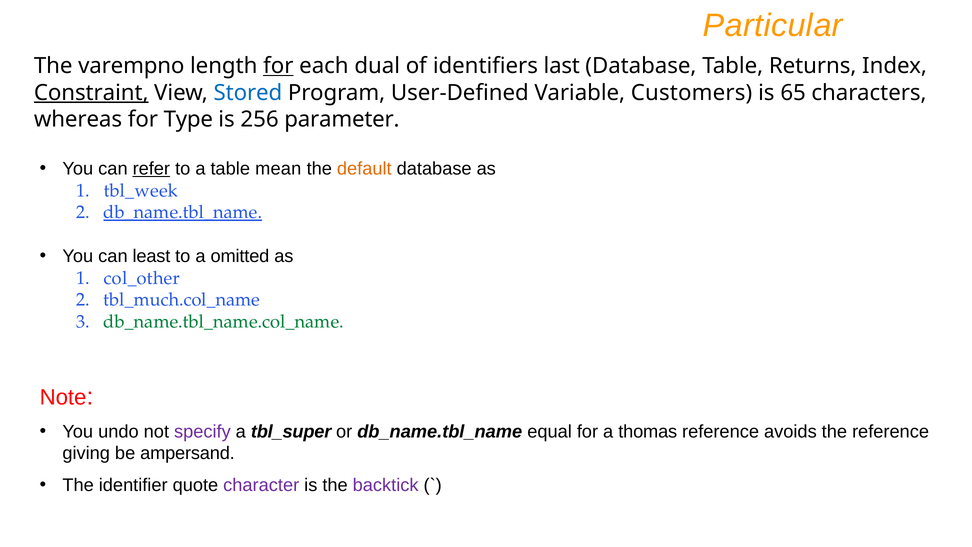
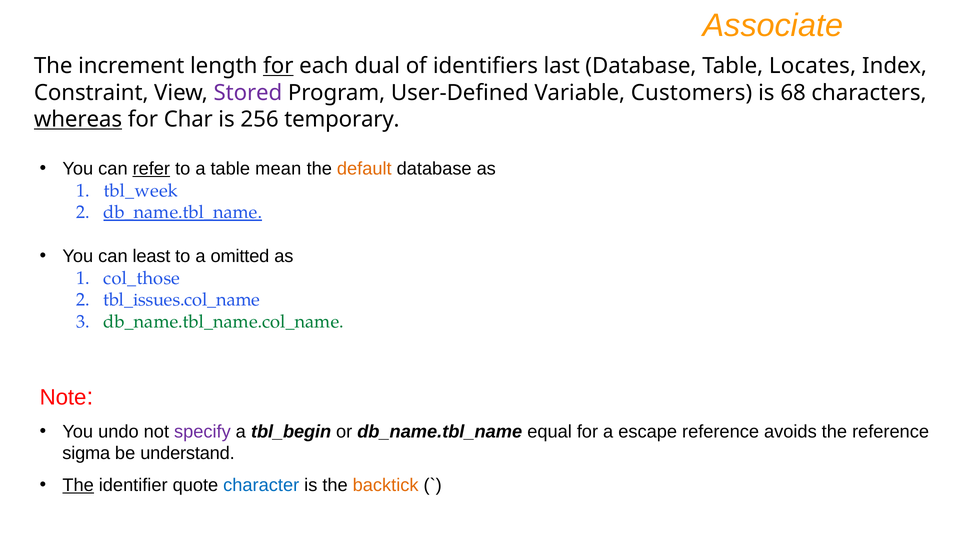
Particular: Particular -> Associate
varempno: varempno -> increment
Returns: Returns -> Locates
Constraint underline: present -> none
Stored colour: blue -> purple
65: 65 -> 68
whereas underline: none -> present
Type: Type -> Char
parameter: parameter -> temporary
col_other: col_other -> col_those
tbl_much.col_name: tbl_much.col_name -> tbl_issues.col_name
tbl_super: tbl_super -> tbl_begin
thomas: thomas -> escape
giving: giving -> sigma
ampersand: ampersand -> understand
The at (78, 485) underline: none -> present
character colour: purple -> blue
backtick colour: purple -> orange
